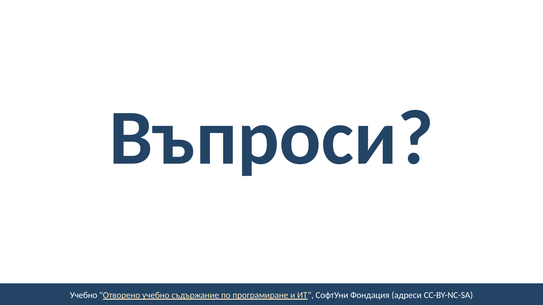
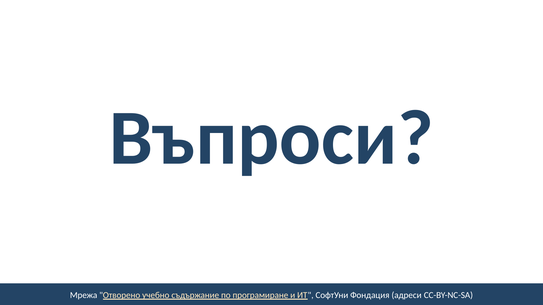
Учебно at (84, 296): Учебно -> Мрежа
